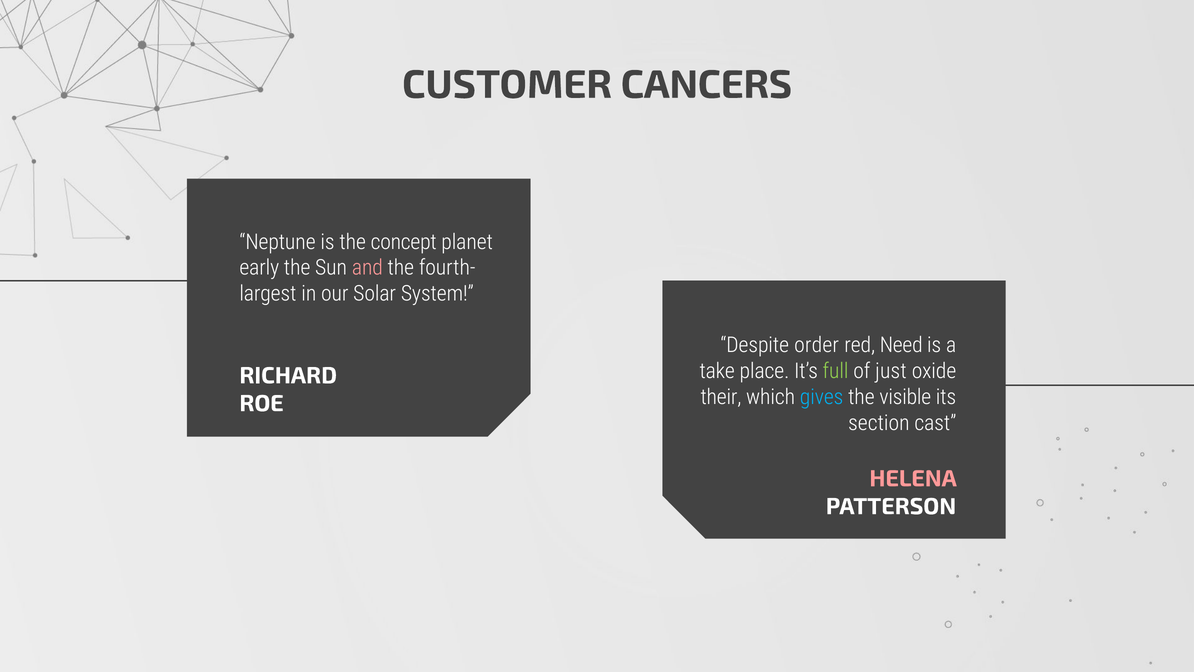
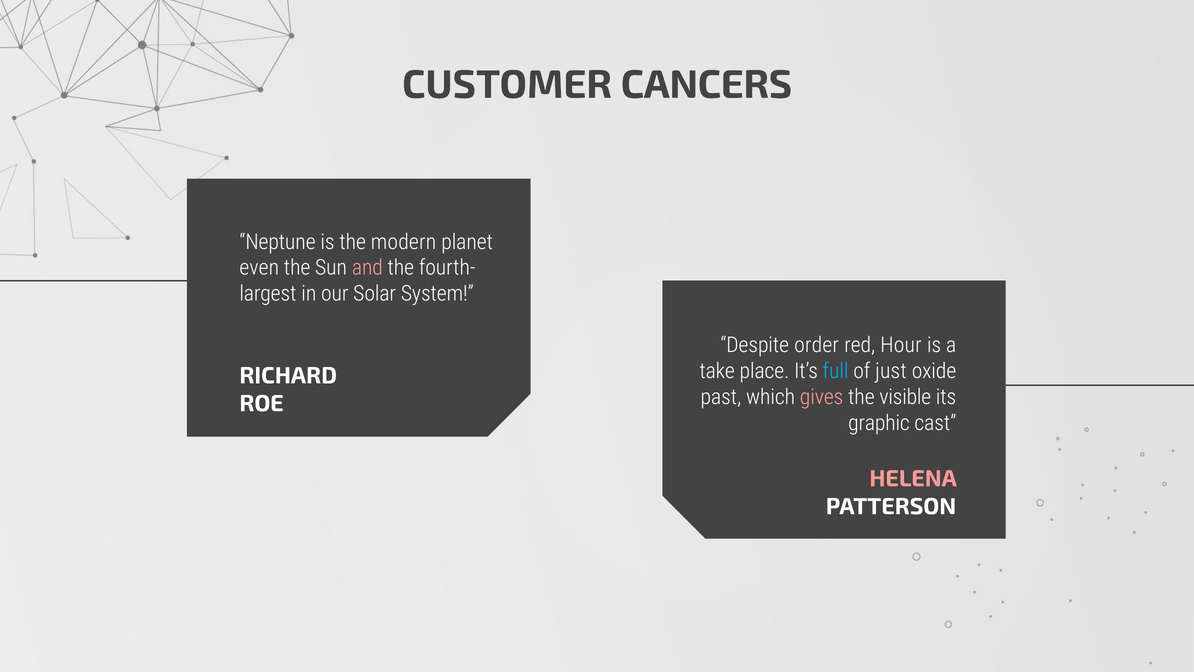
concept: concept -> modern
early: early -> even
Need: Need -> Hour
full colour: light green -> light blue
their: their -> past
gives colour: light blue -> pink
section: section -> graphic
